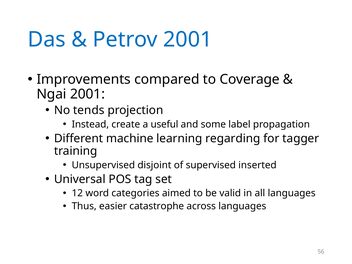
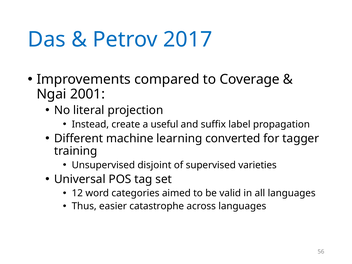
Petrov 2001: 2001 -> 2017
tends: tends -> literal
some: some -> suffix
regarding: regarding -> converted
inserted: inserted -> varieties
